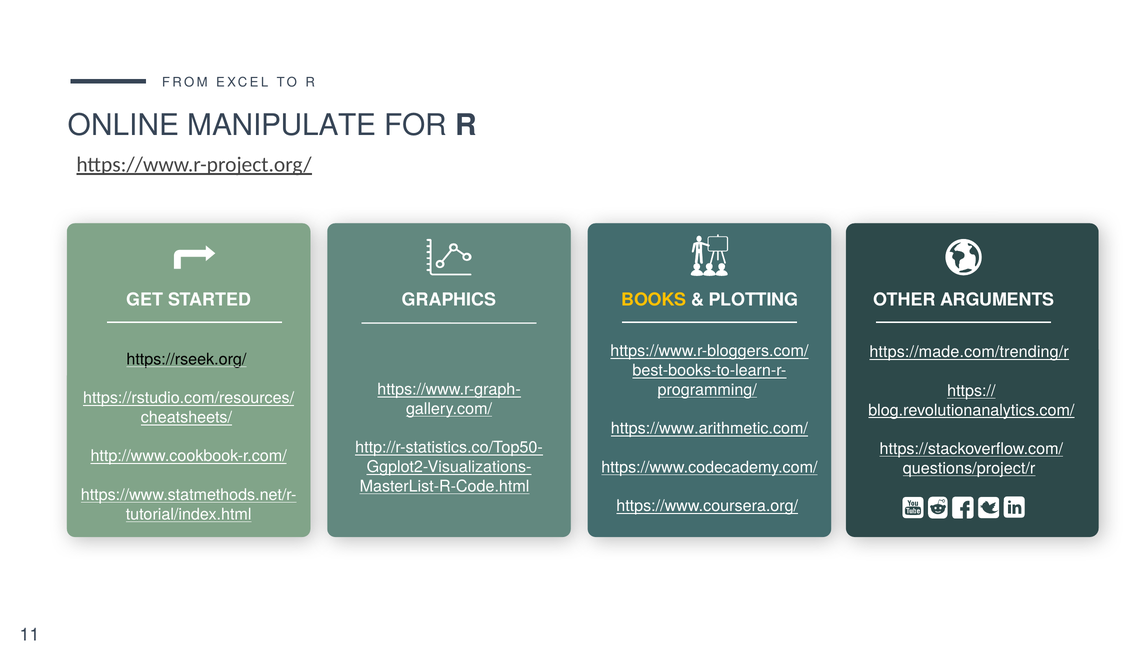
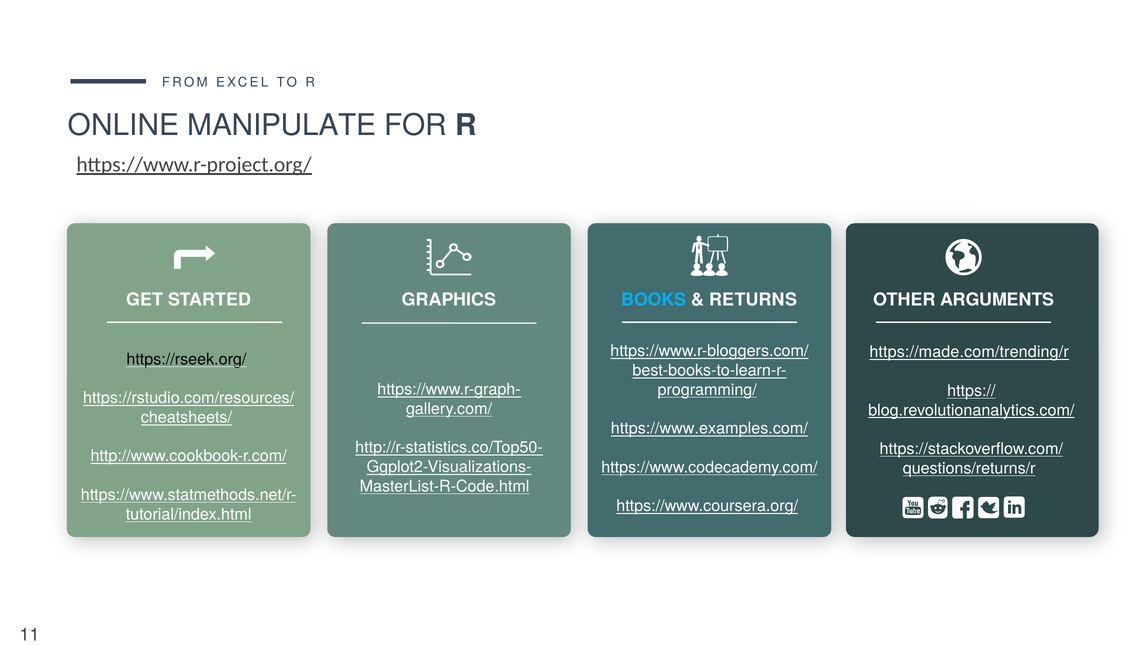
BOOKS colour: yellow -> light blue
PLOTTING: PLOTTING -> RETURNS
https://www.arithmetic.com/: https://www.arithmetic.com/ -> https://www.examples.com/
questions/project/r: questions/project/r -> questions/returns/r
